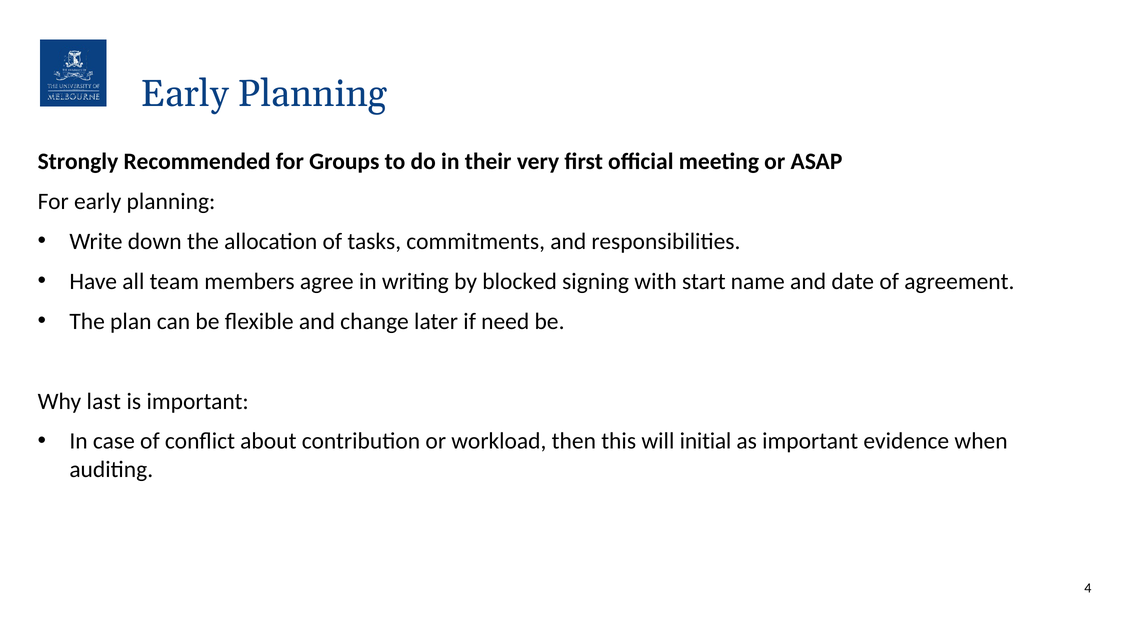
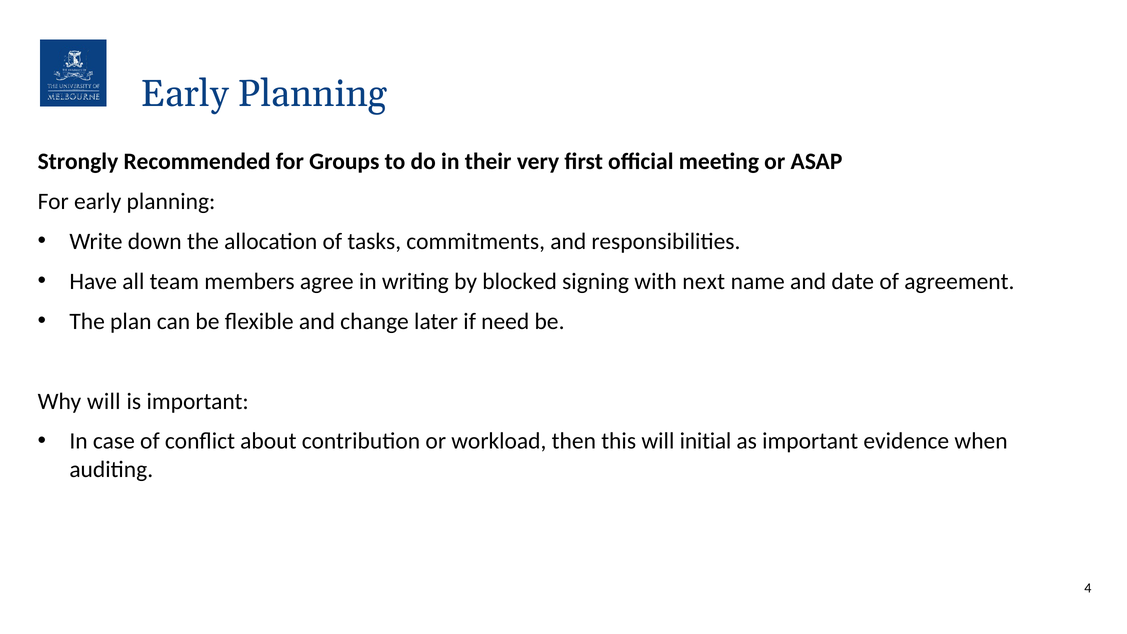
start: start -> next
Why last: last -> will
